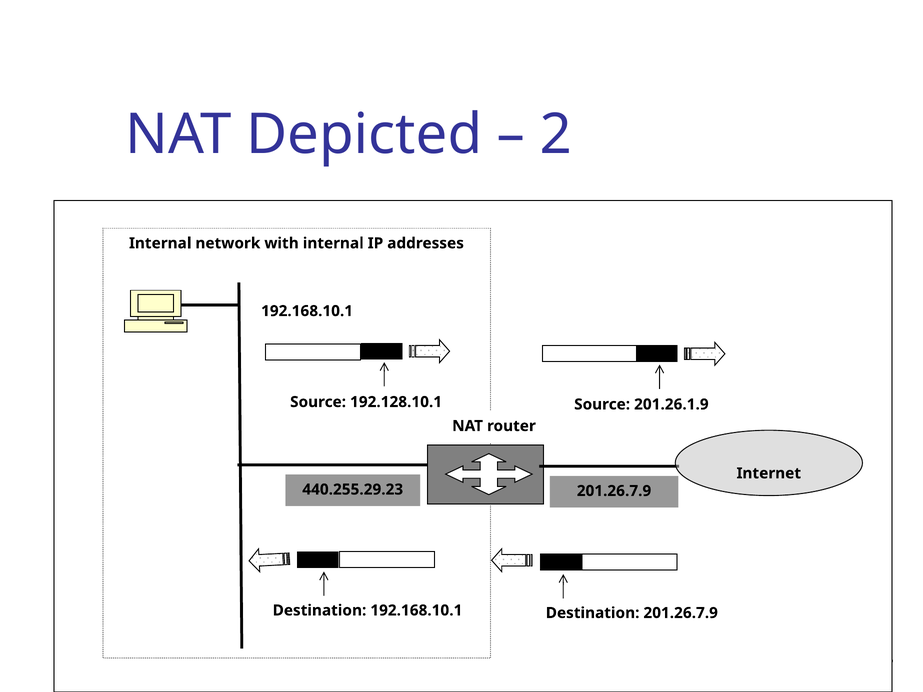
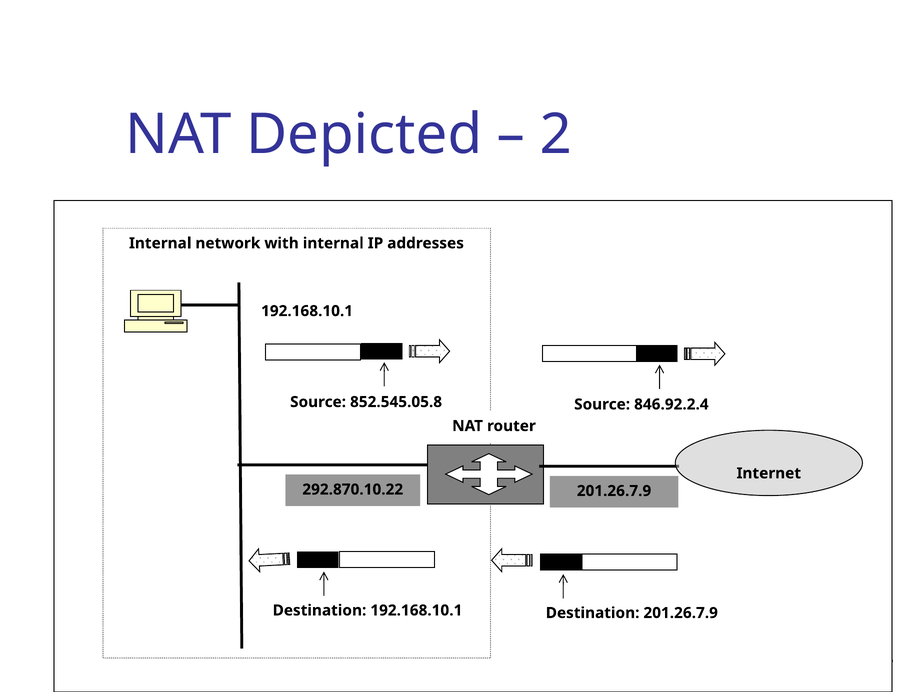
192.128.10.1: 192.128.10.1 -> 852.545.05.8
201.26.1.9: 201.26.1.9 -> 846.92.2.4
440.255.29.23: 440.255.29.23 -> 292.870.10.22
